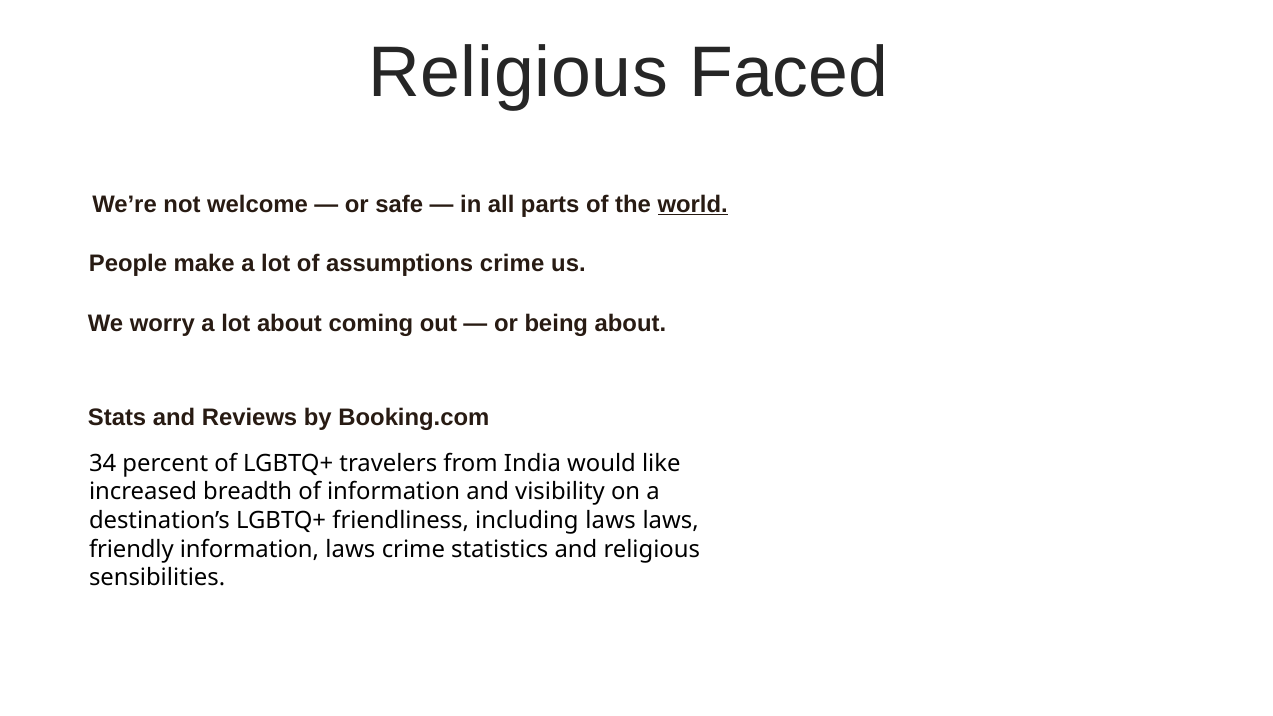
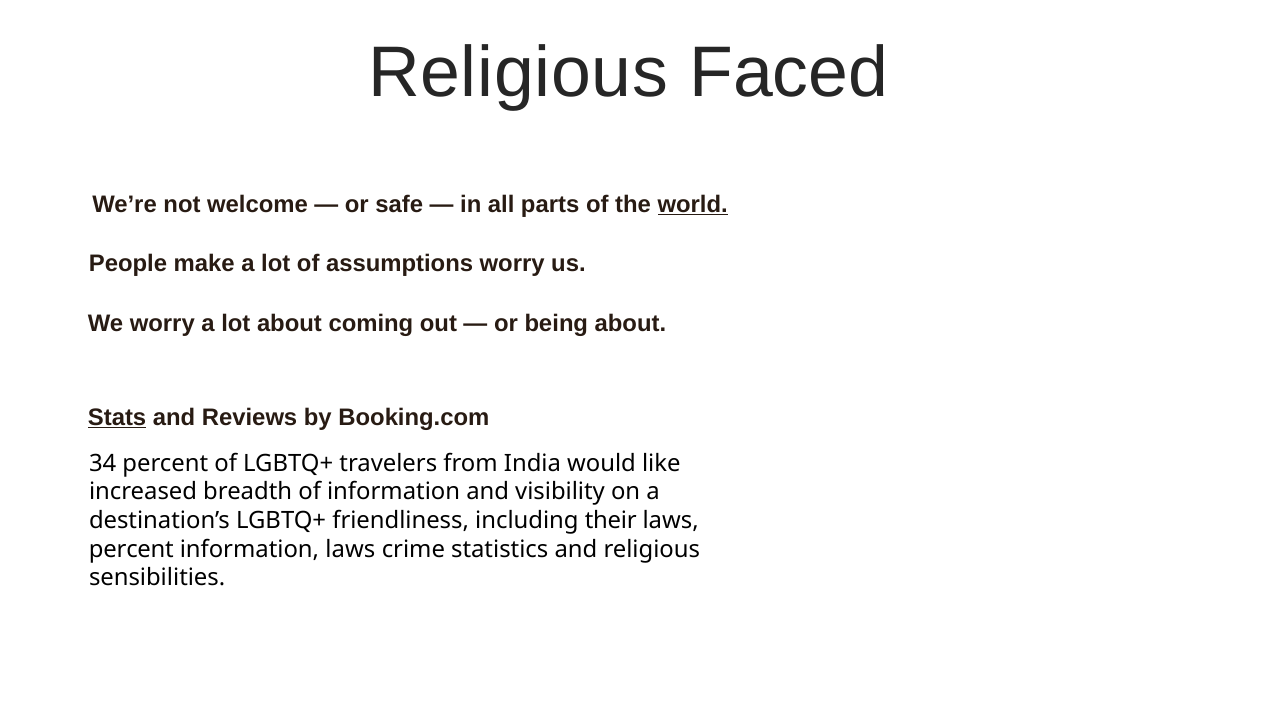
assumptions crime: crime -> worry
Stats underline: none -> present
including laws: laws -> their
friendly at (131, 549): friendly -> percent
